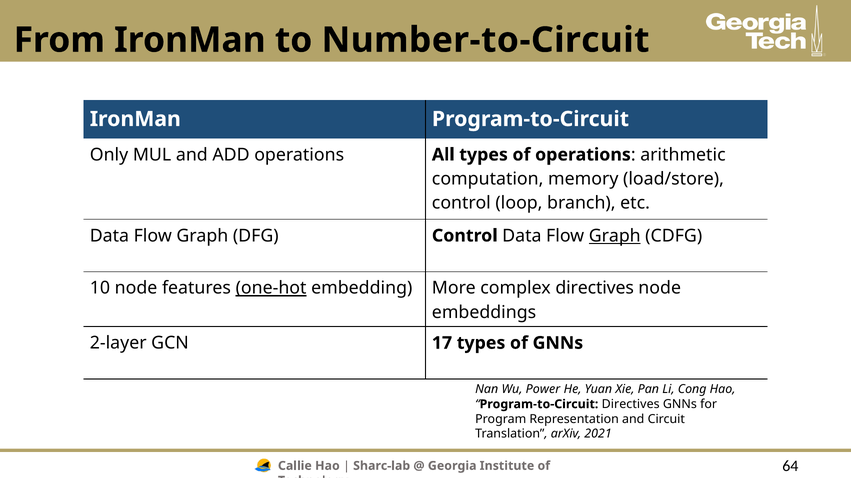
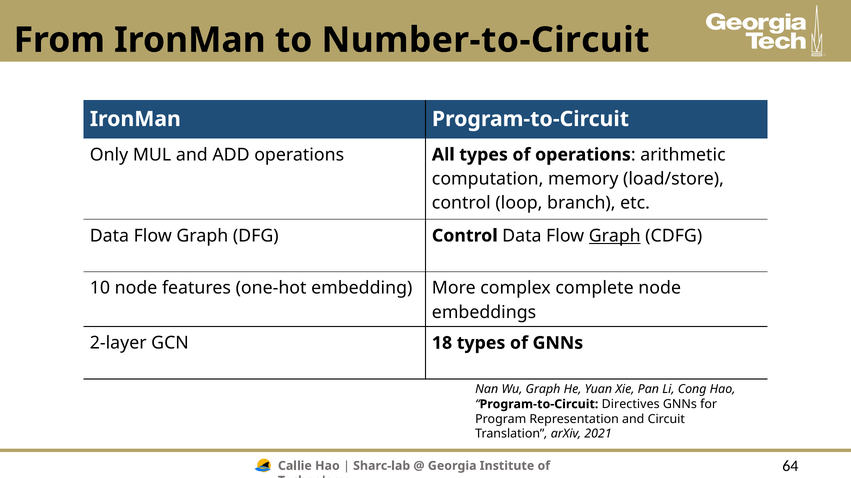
one-hot underline: present -> none
complex directives: directives -> complete
17: 17 -> 18
Wu Power: Power -> Graph
